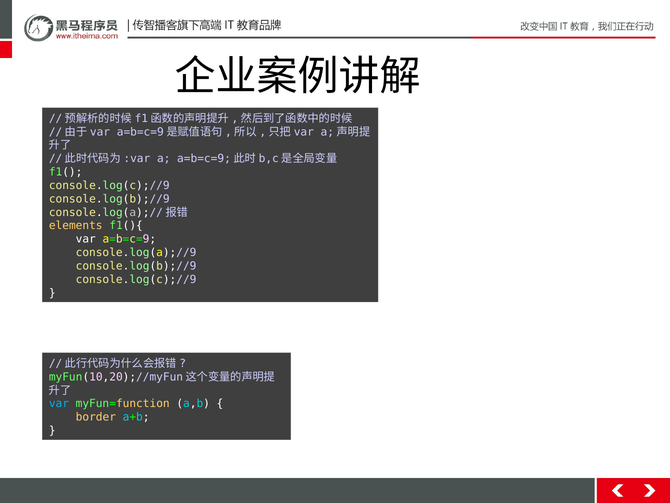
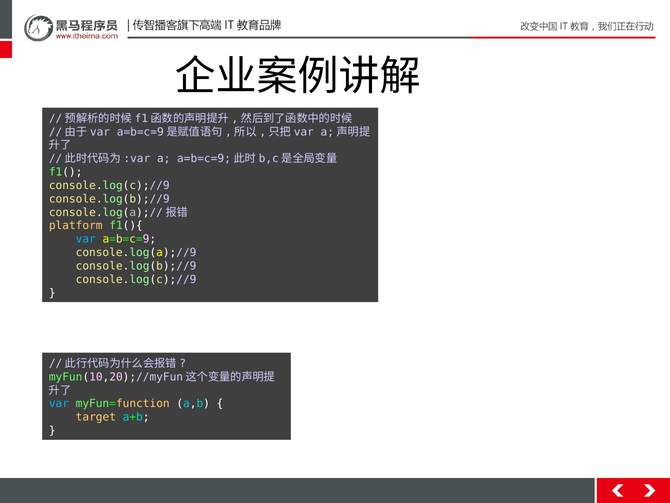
elements: elements -> platform
var at (86, 239) colour: white -> light blue
border: border -> target
